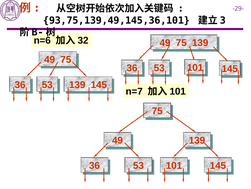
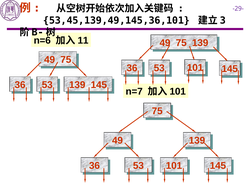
93,75,139,49,145,36,101: 93,75,139,49,145,36,101 -> 53,45,139,49,145,36,101
32: 32 -> 11
